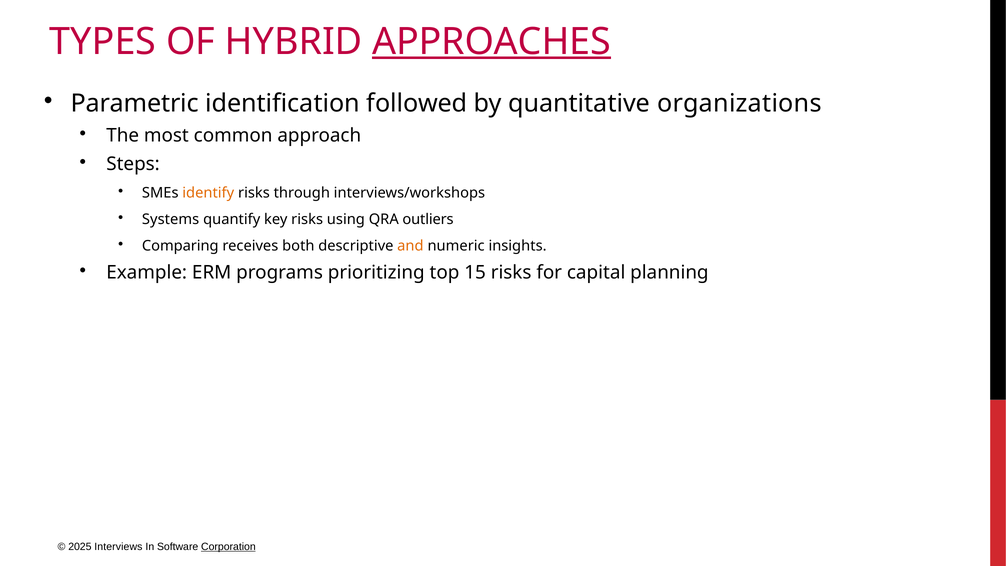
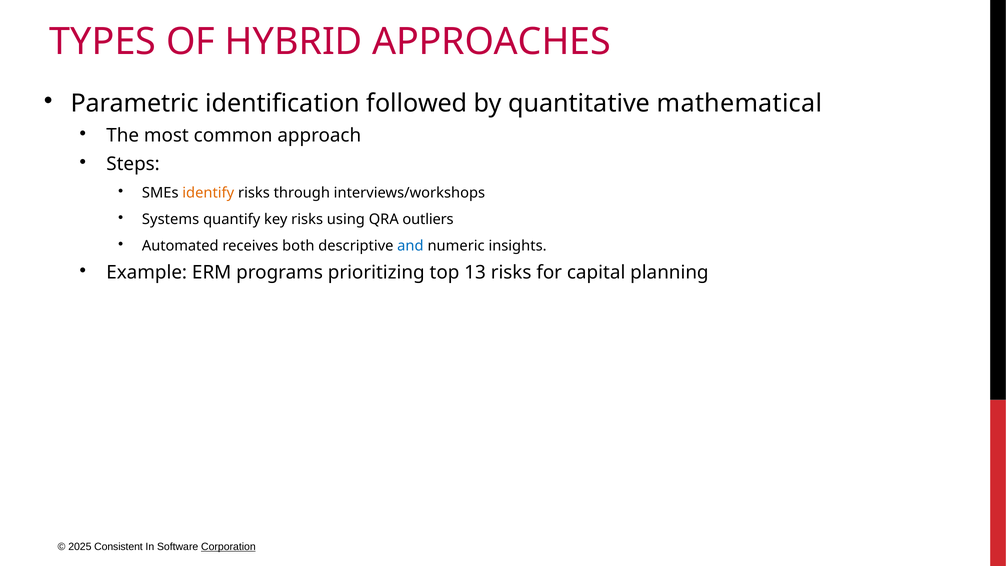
APPROACHES underline: present -> none
organizations: organizations -> mathematical
Comparing: Comparing -> Automated
and colour: orange -> blue
15: 15 -> 13
Interviews: Interviews -> Consistent
